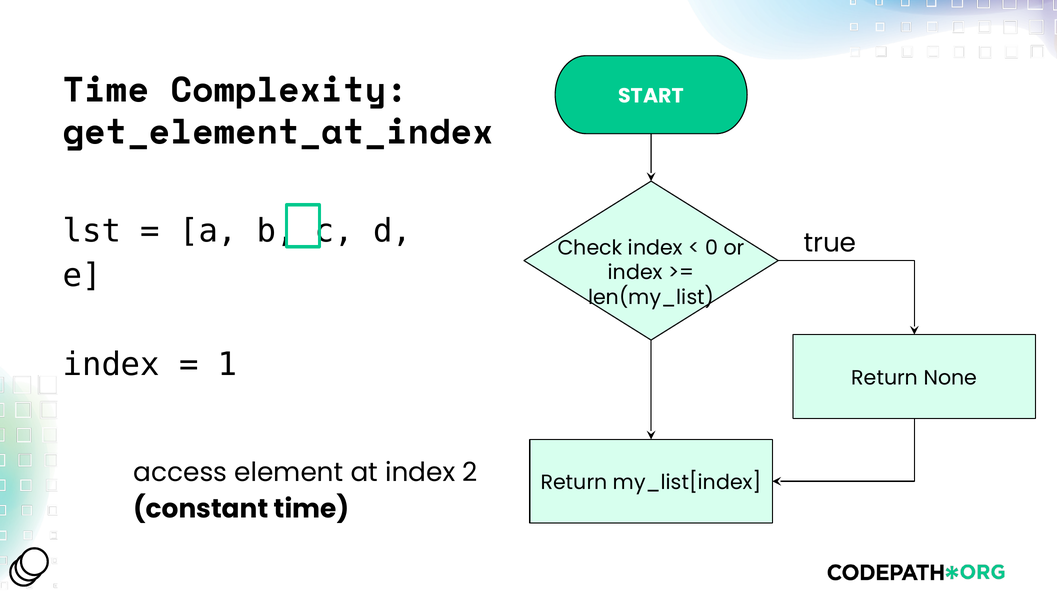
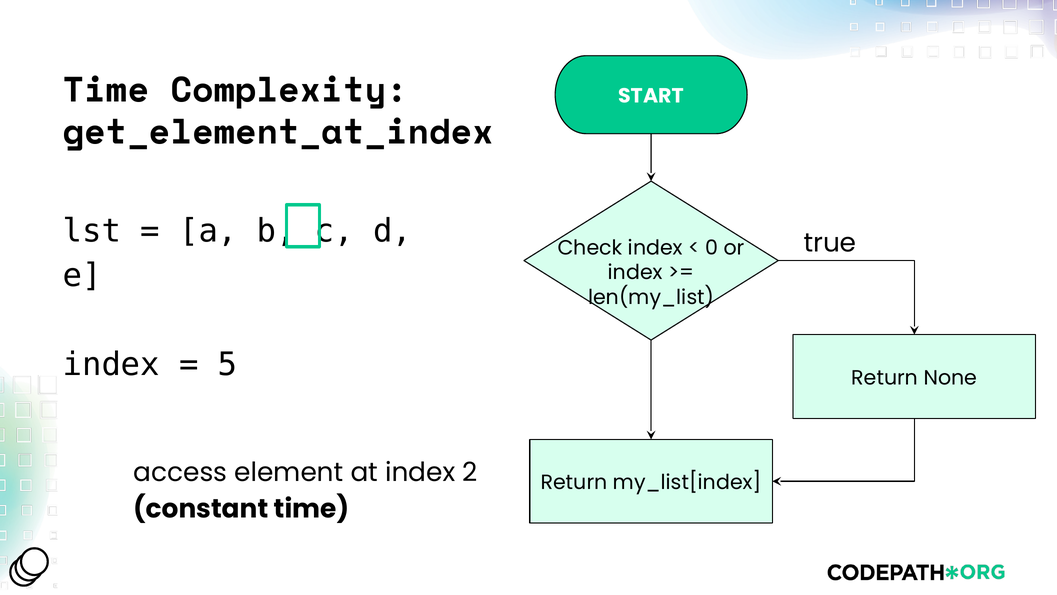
1: 1 -> 5
